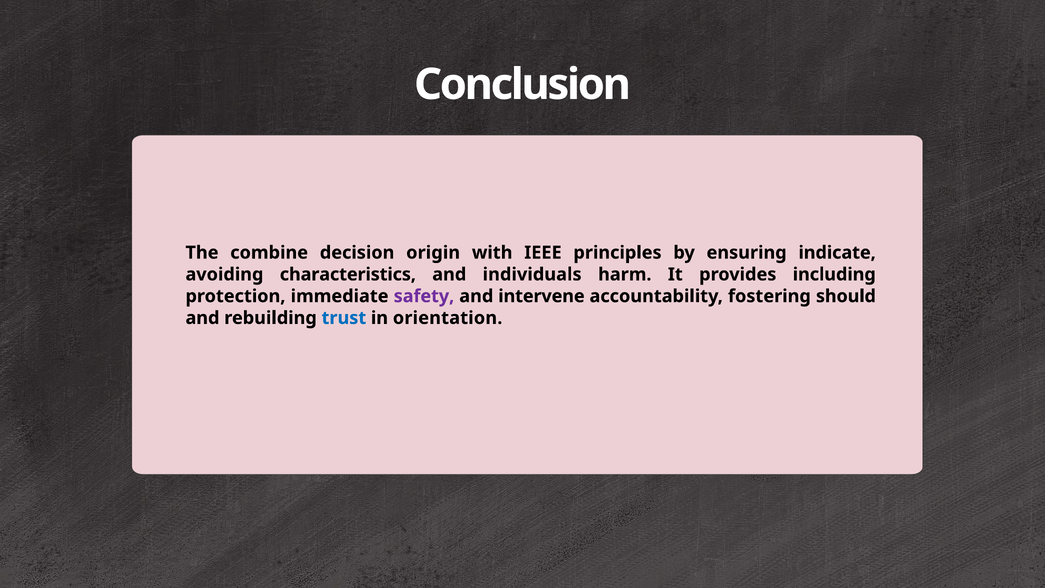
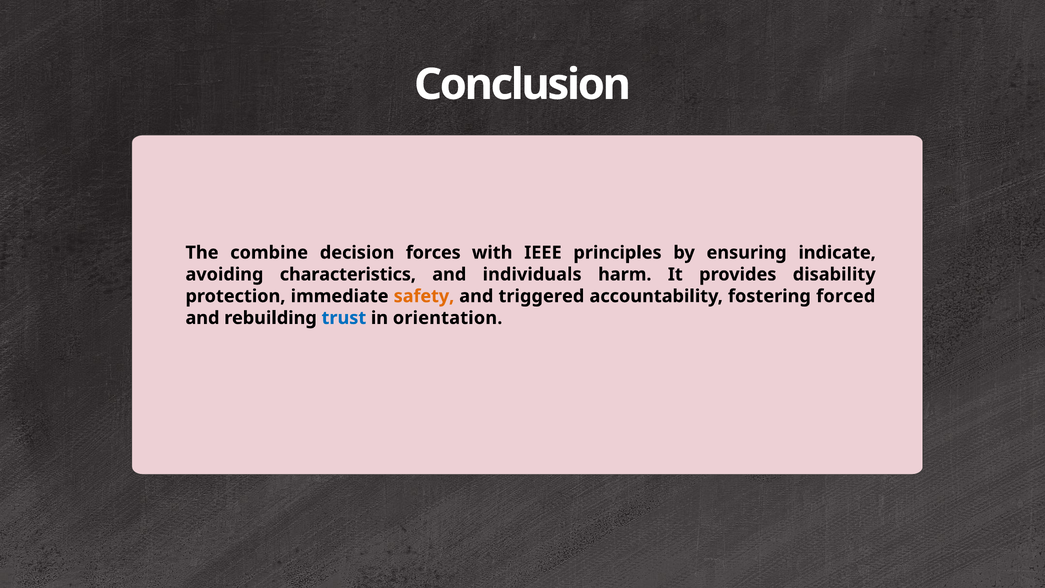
origin: origin -> forces
including: including -> disability
safety colour: purple -> orange
intervene: intervene -> triggered
should: should -> forced
